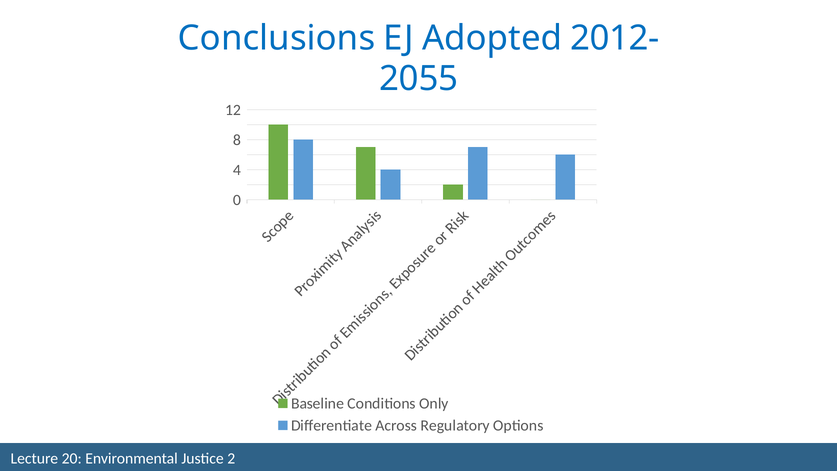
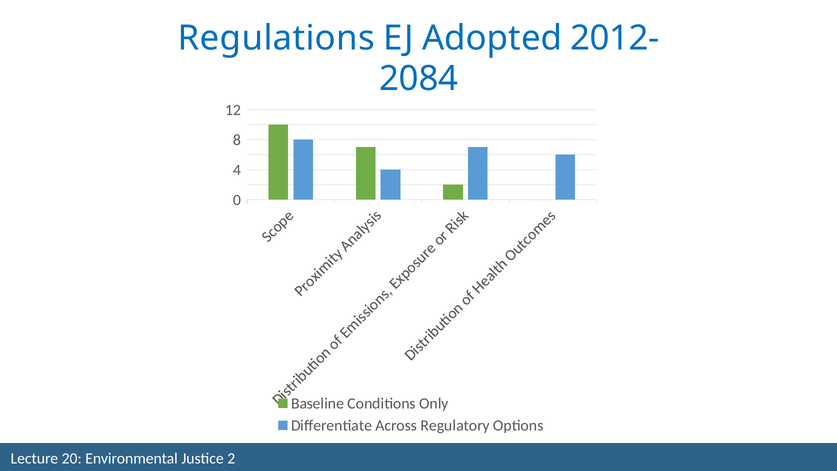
Conclusions: Conclusions -> Regulations
2055: 2055 -> 2084
